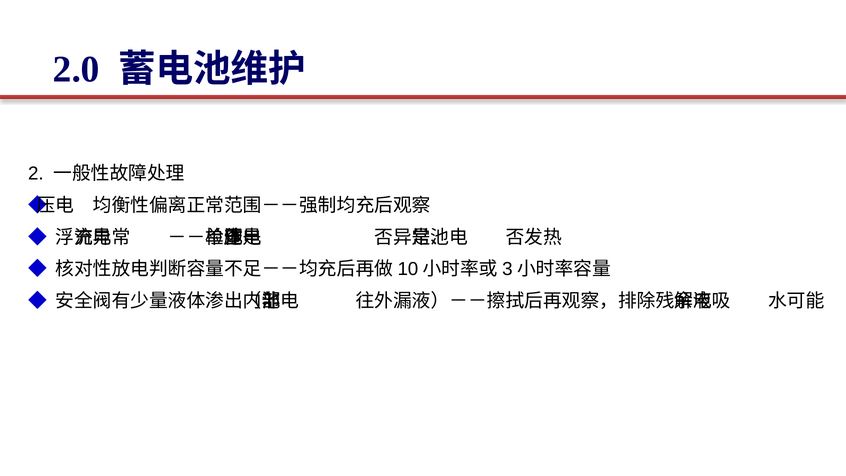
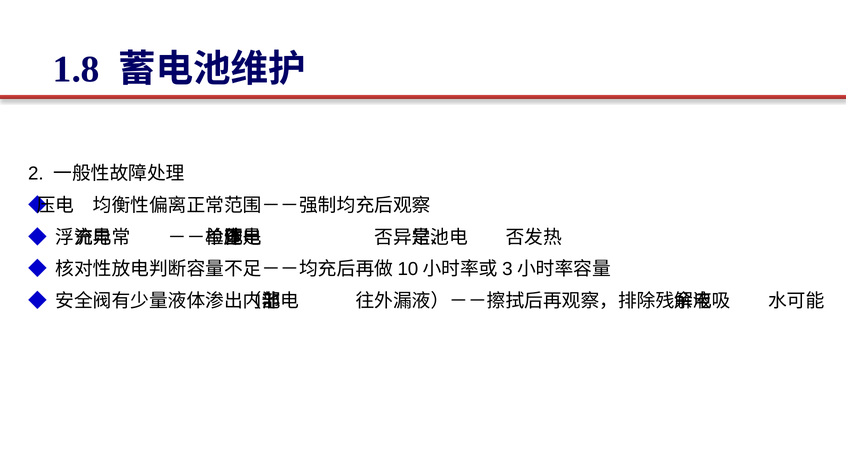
2.0: 2.0 -> 1.8
